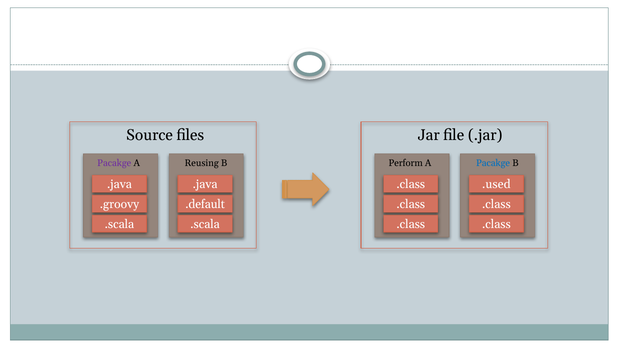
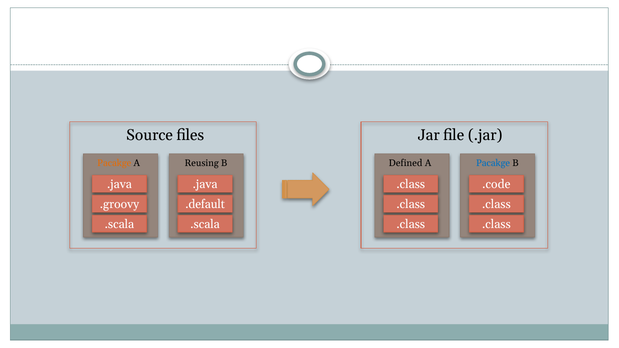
Pacakge at (114, 163) colour: purple -> orange
Perform: Perform -> Defined
.used: .used -> .code
